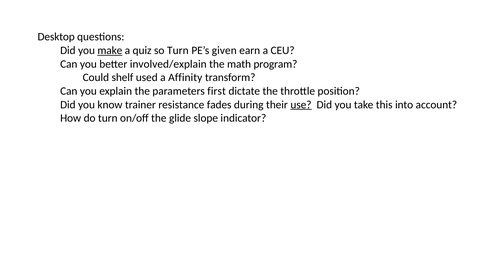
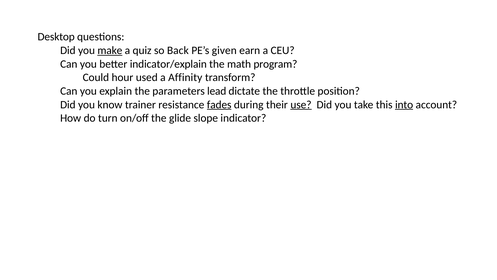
so Turn: Turn -> Back
involved/explain: involved/explain -> indicator/explain
shelf: shelf -> hour
first: first -> lead
fades underline: none -> present
into underline: none -> present
